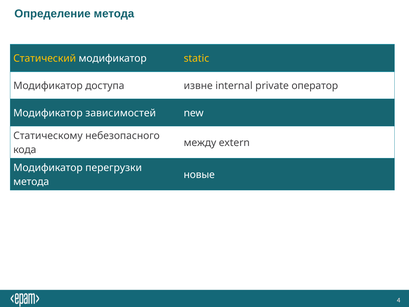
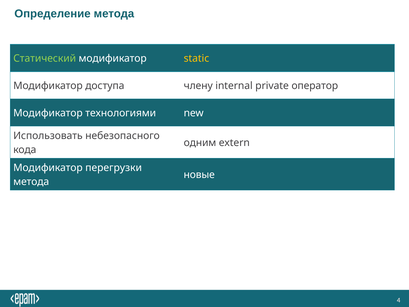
Статический colour: yellow -> light green
извне: извне -> члену
зависимостей: зависимостей -> технологиями
Статическому: Статическому -> Использовать
между: между -> одним
